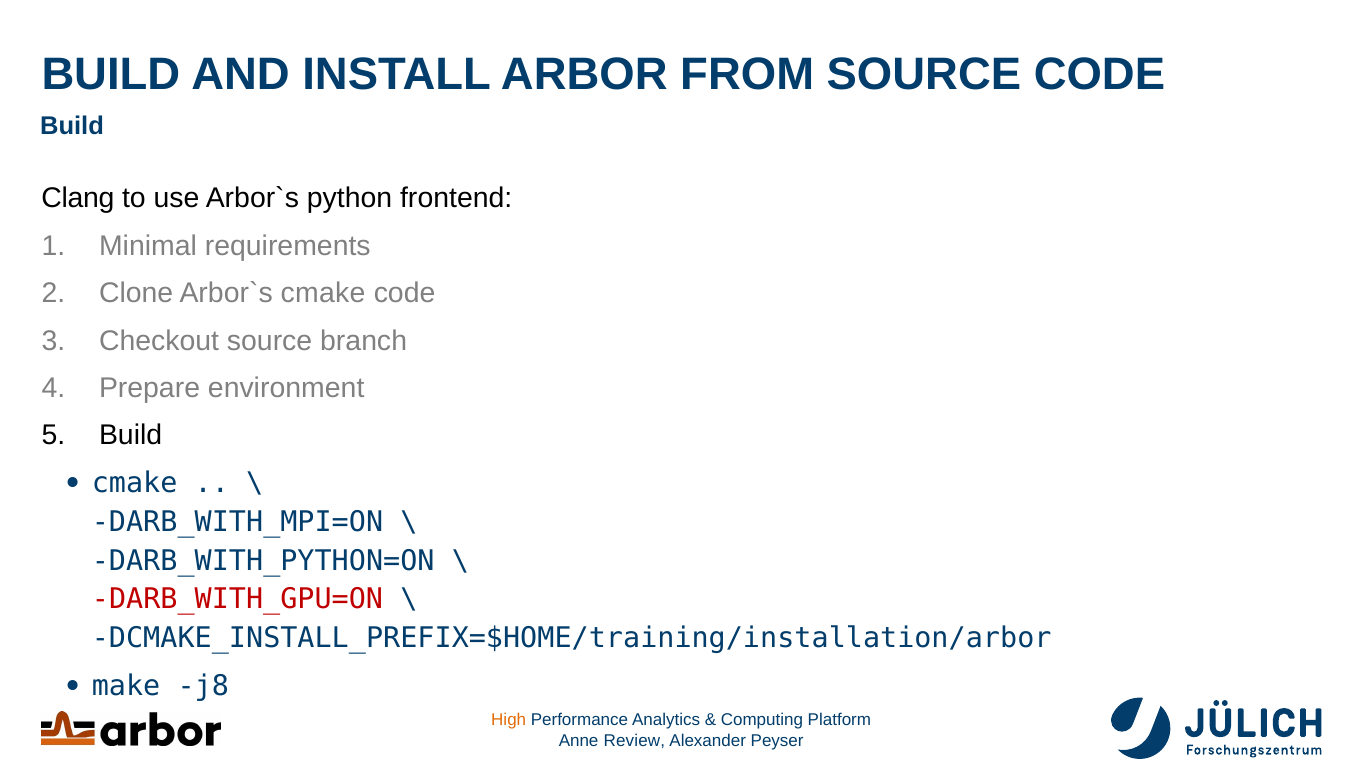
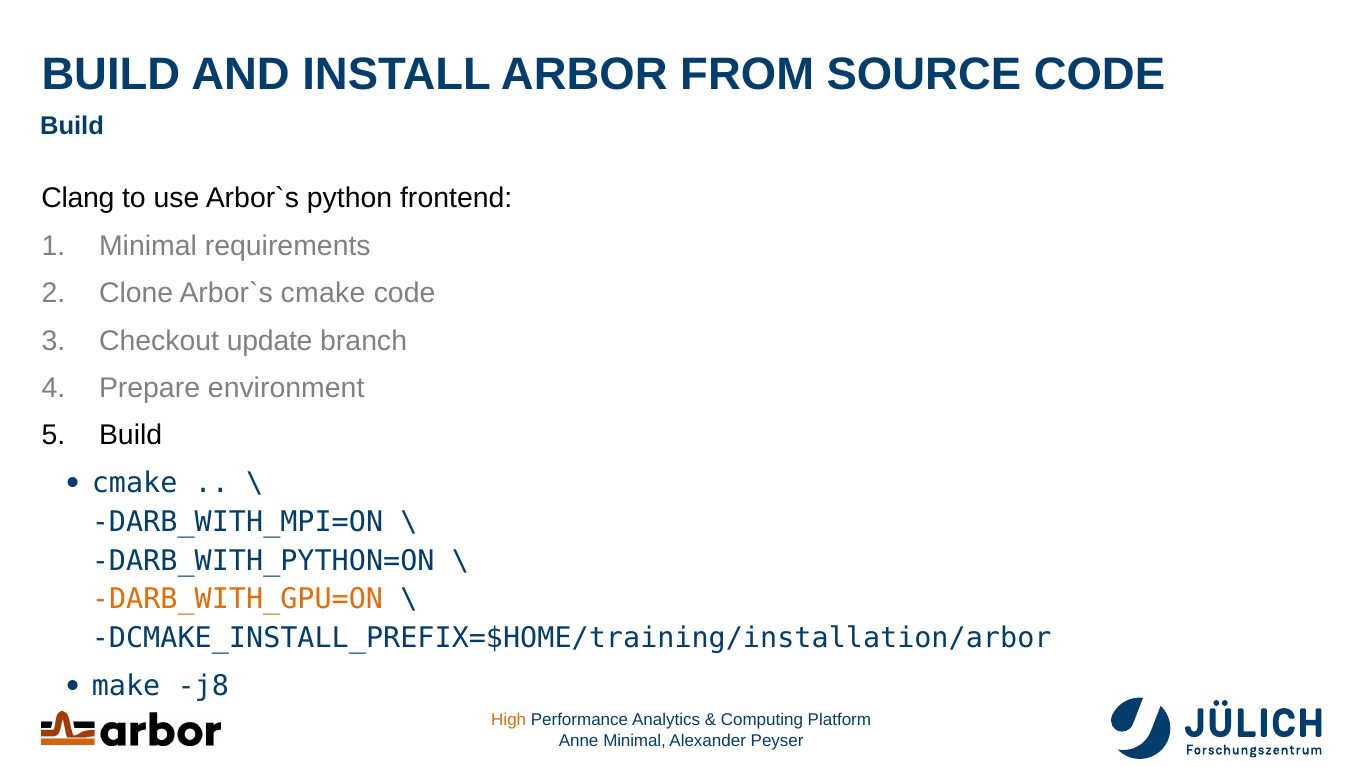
Checkout source: source -> update
DARB_WITH_GPU=ON colour: red -> orange
Anne Review: Review -> Minimal
